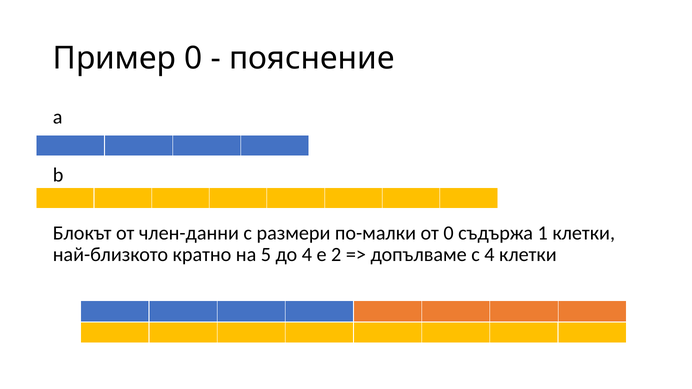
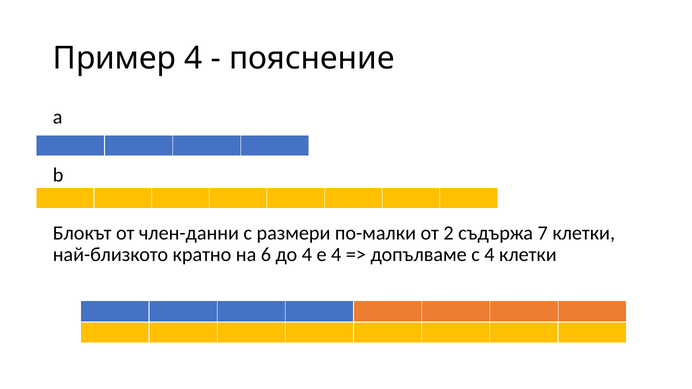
Пример 0: 0 -> 4
от 0: 0 -> 2
1: 1 -> 7
5: 5 -> 6
е 2: 2 -> 4
